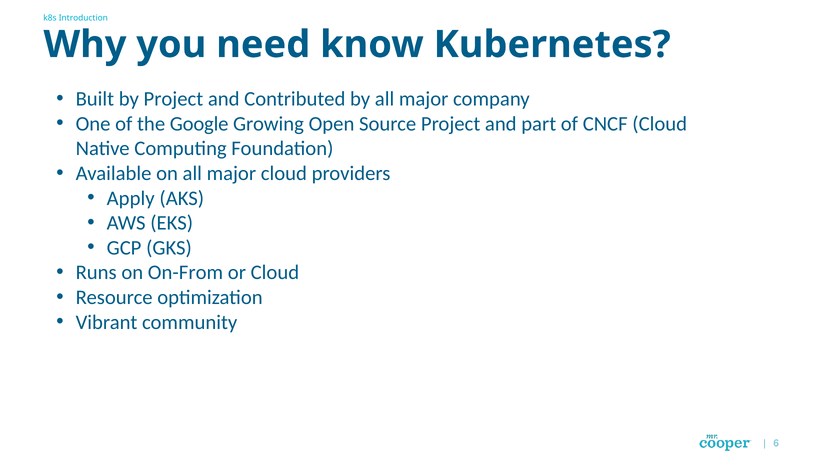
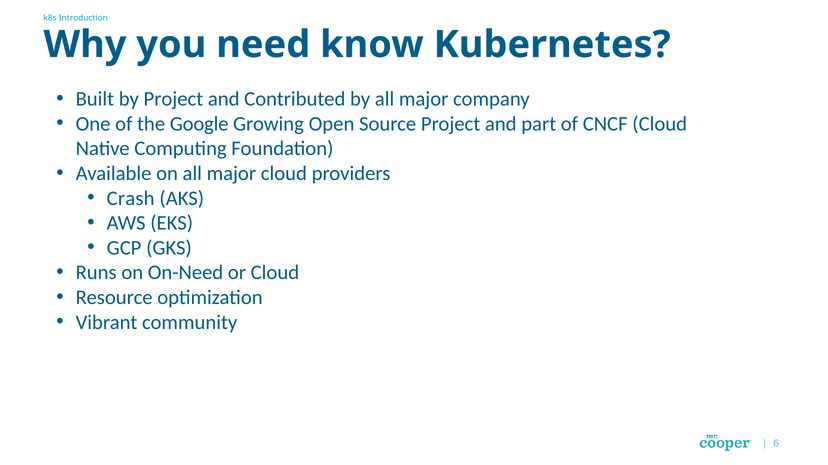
Apply: Apply -> Crash
On-From: On-From -> On-Need
